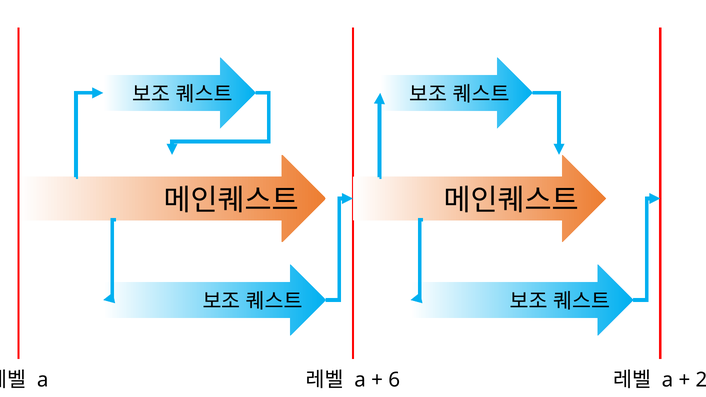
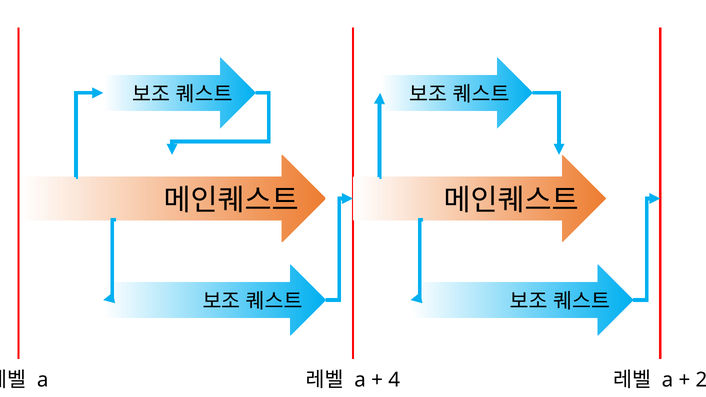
6: 6 -> 4
